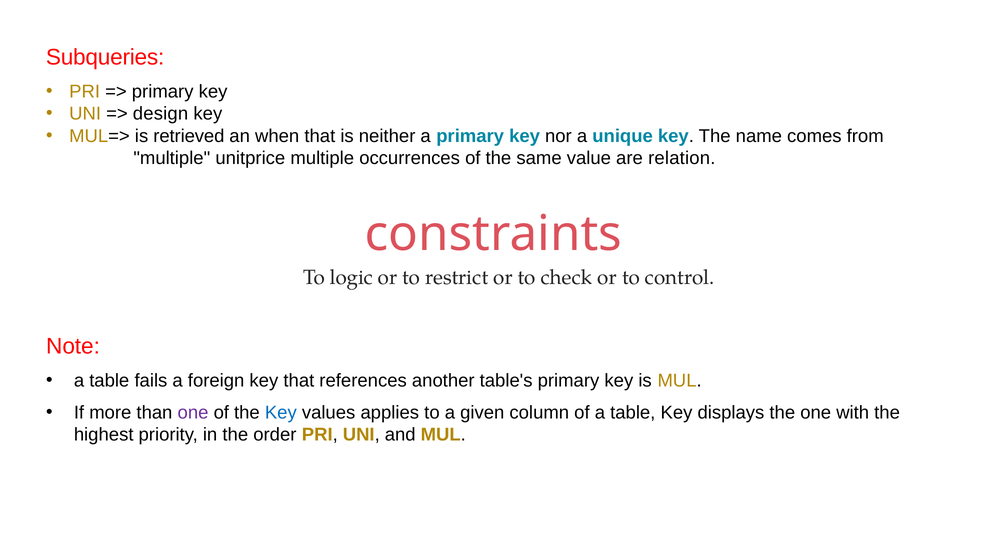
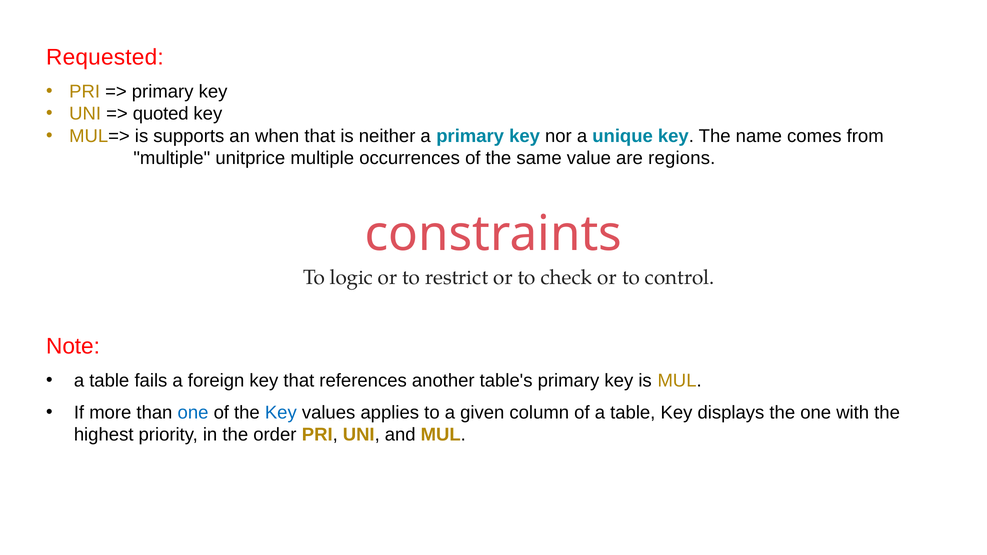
Subqueries: Subqueries -> Requested
design: design -> quoted
retrieved: retrieved -> supports
relation: relation -> regions
one at (193, 413) colour: purple -> blue
